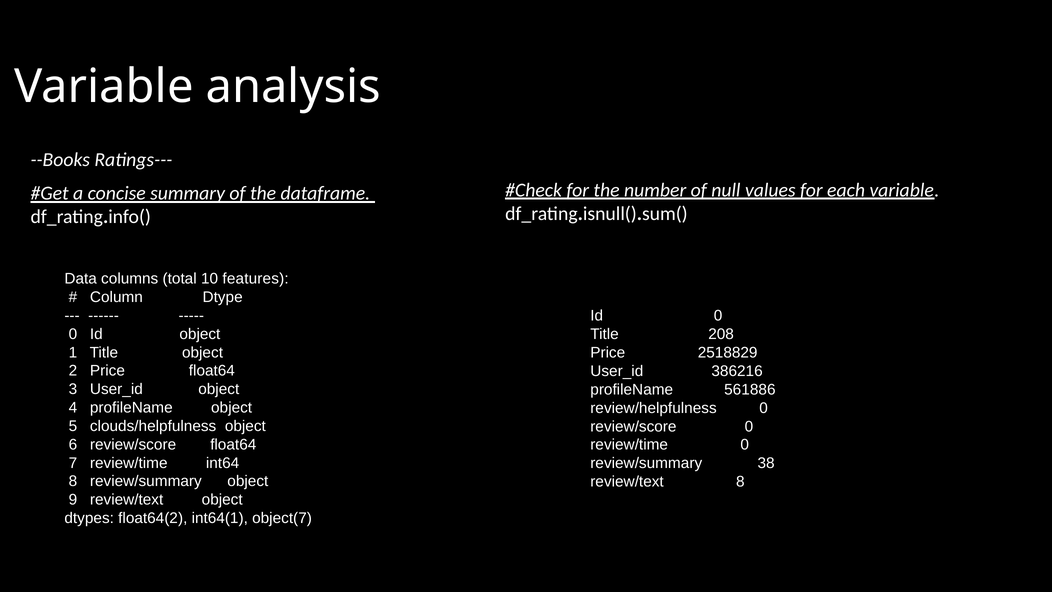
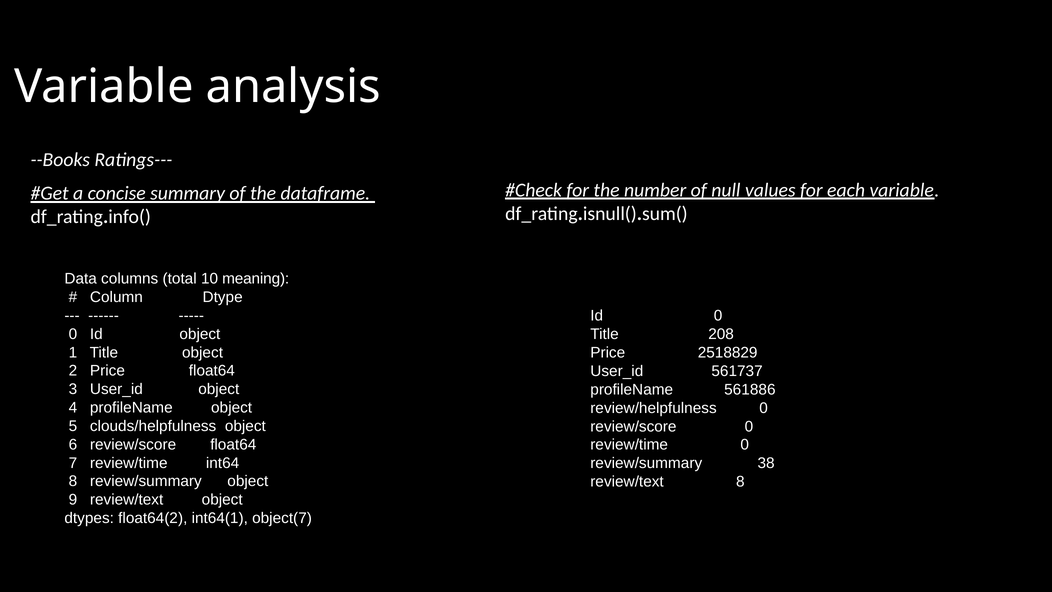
features: features -> meaning
386216: 386216 -> 561737
